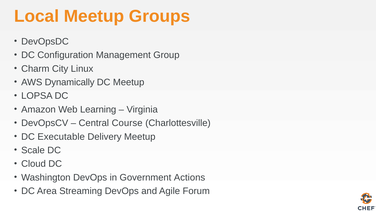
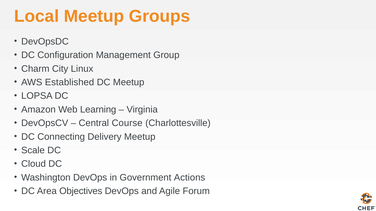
Dynamically: Dynamically -> Established
Executable: Executable -> Connecting
Streaming: Streaming -> Objectives
